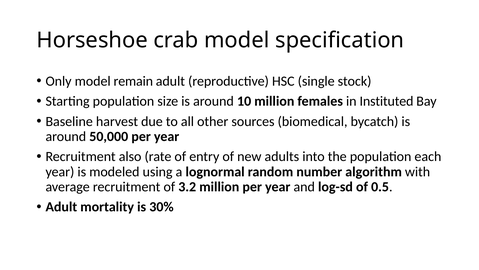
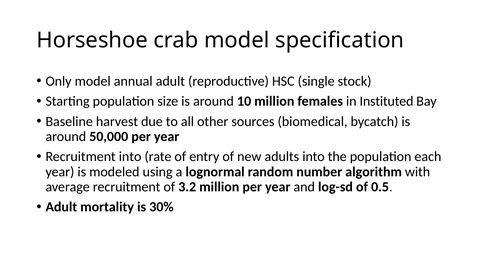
remain: remain -> annual
Recruitment also: also -> into
